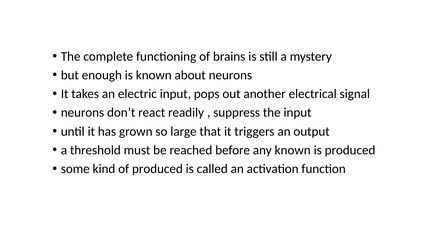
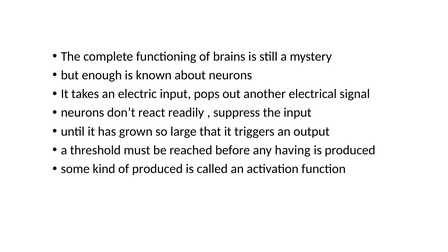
any known: known -> having
